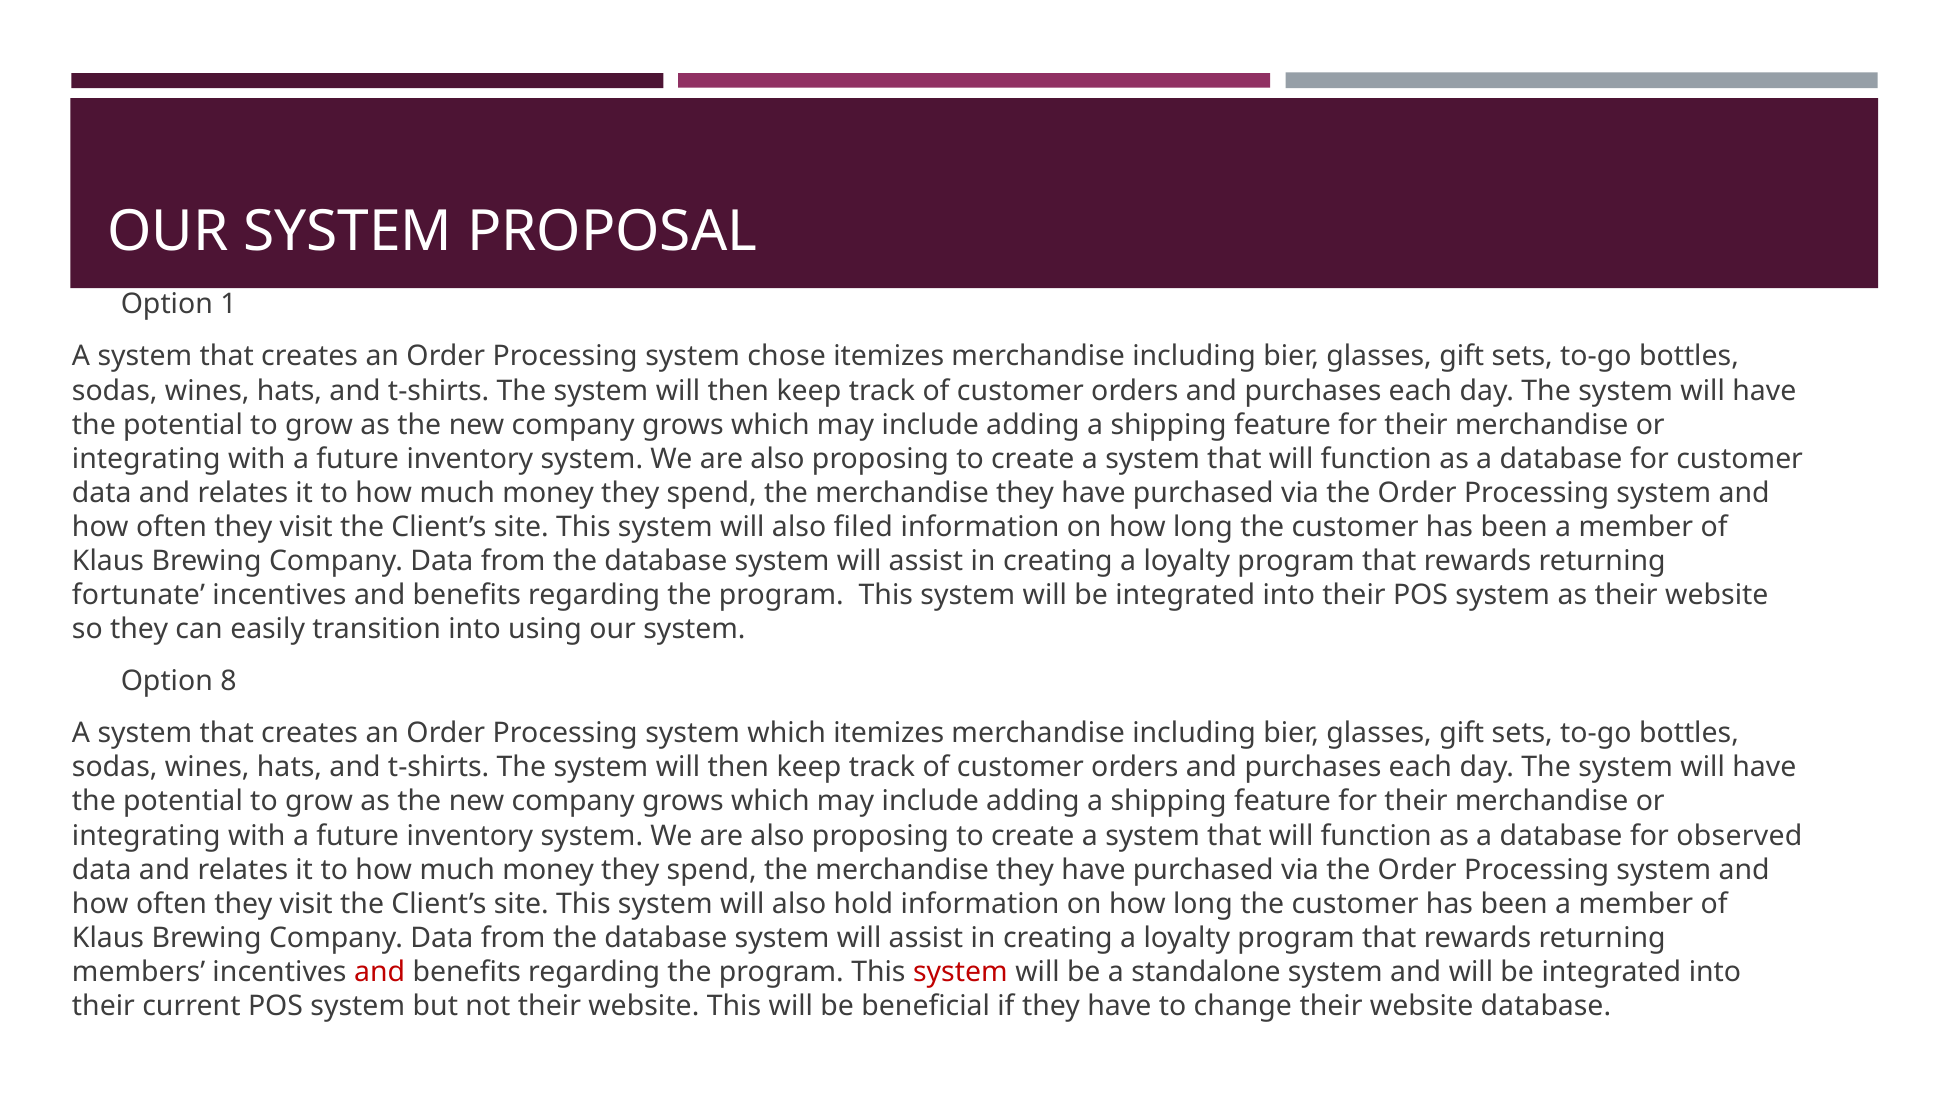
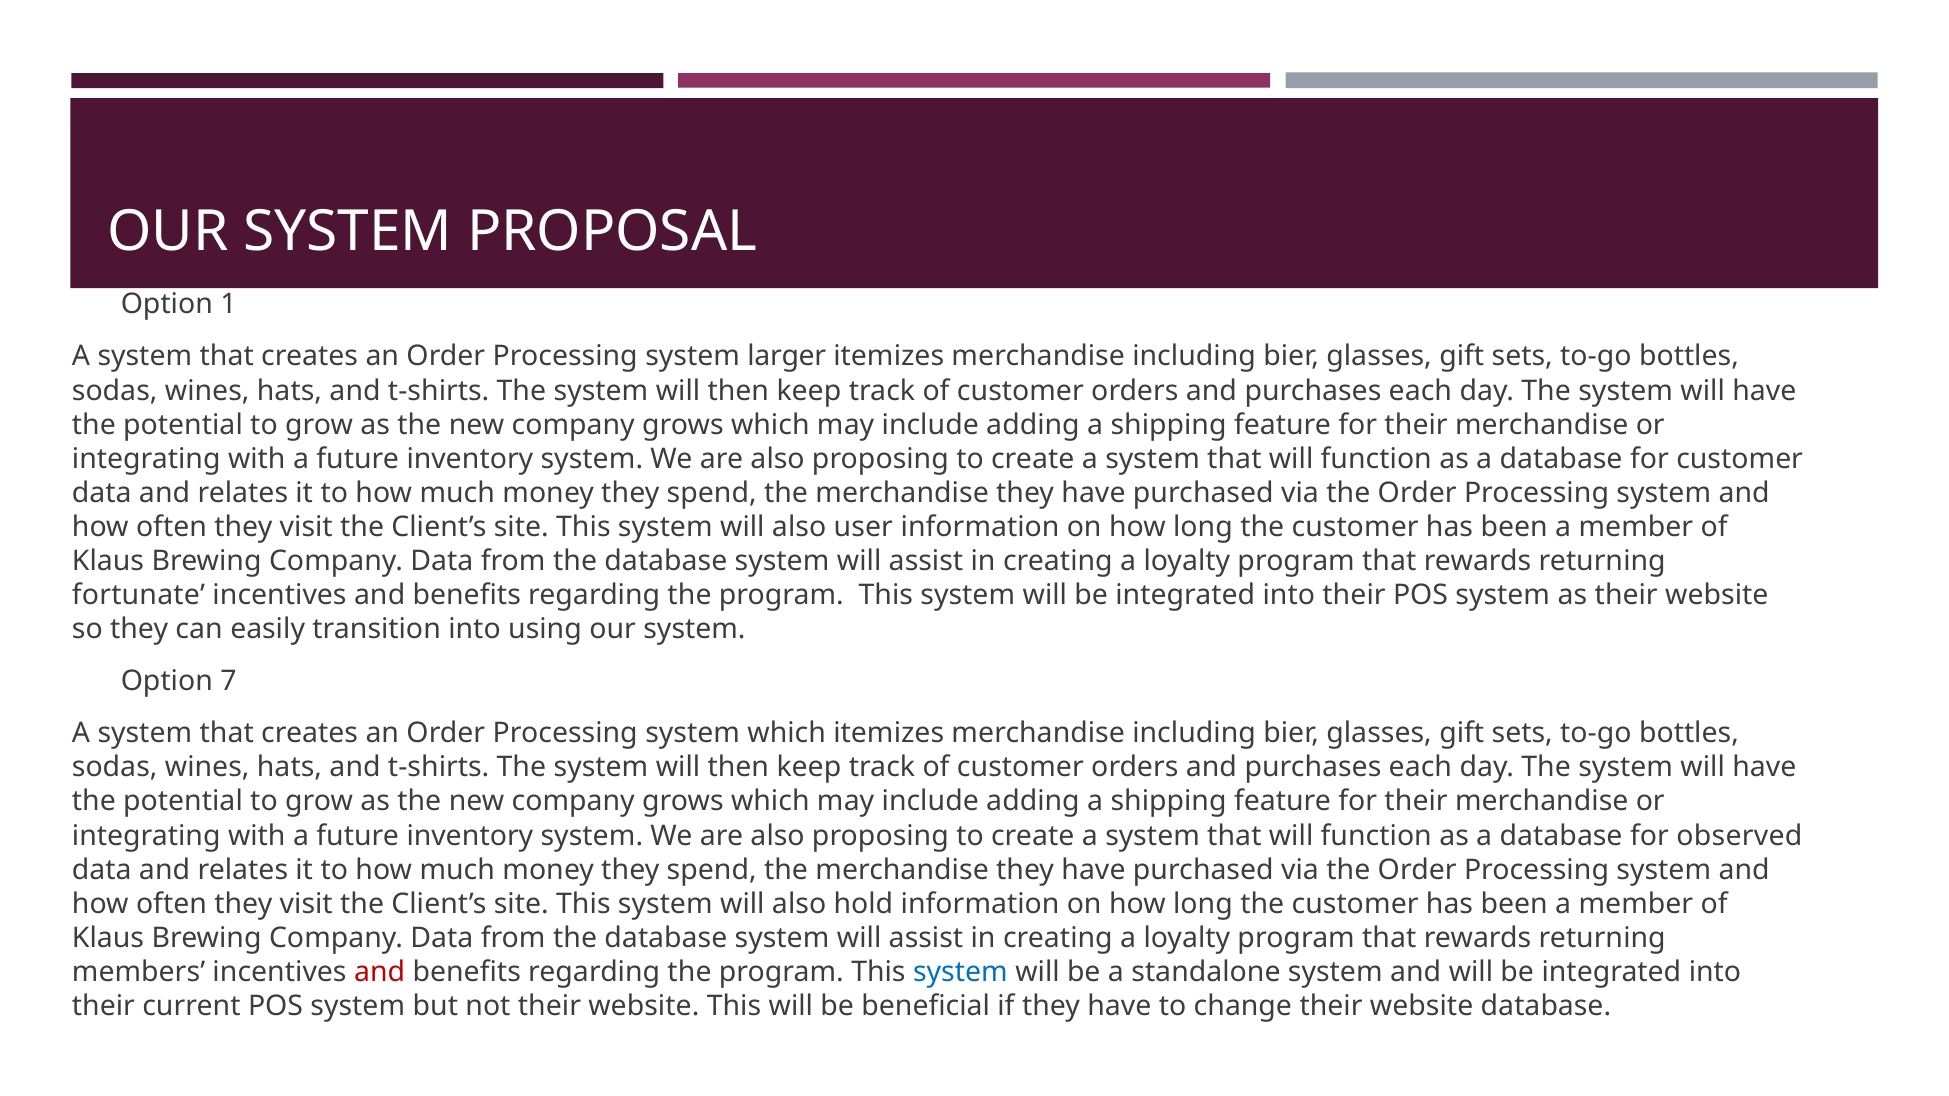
chose: chose -> larger
filed: filed -> user
8: 8 -> 7
system at (960, 972) colour: red -> blue
